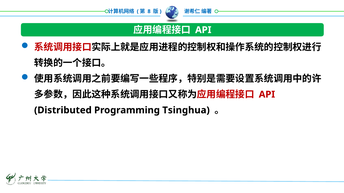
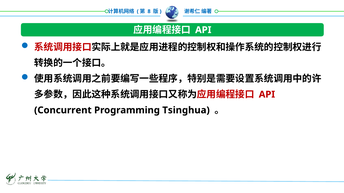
Distributed: Distributed -> Concurrent
